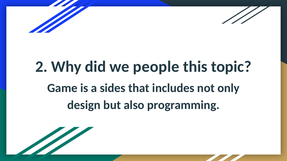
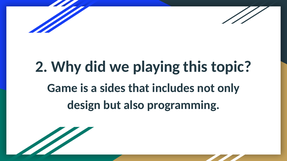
people: people -> playing
